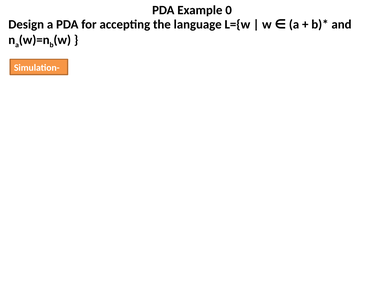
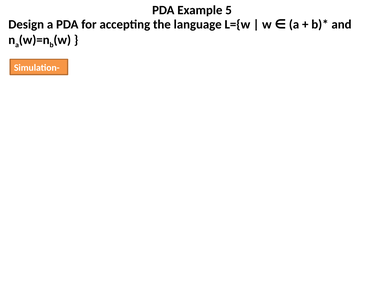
0: 0 -> 5
